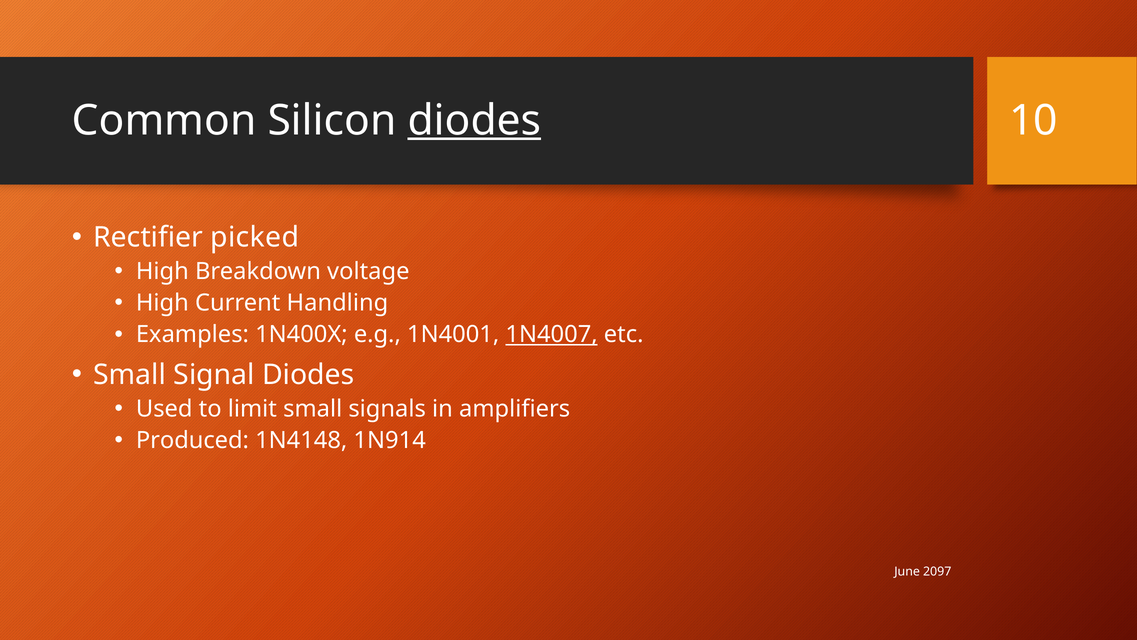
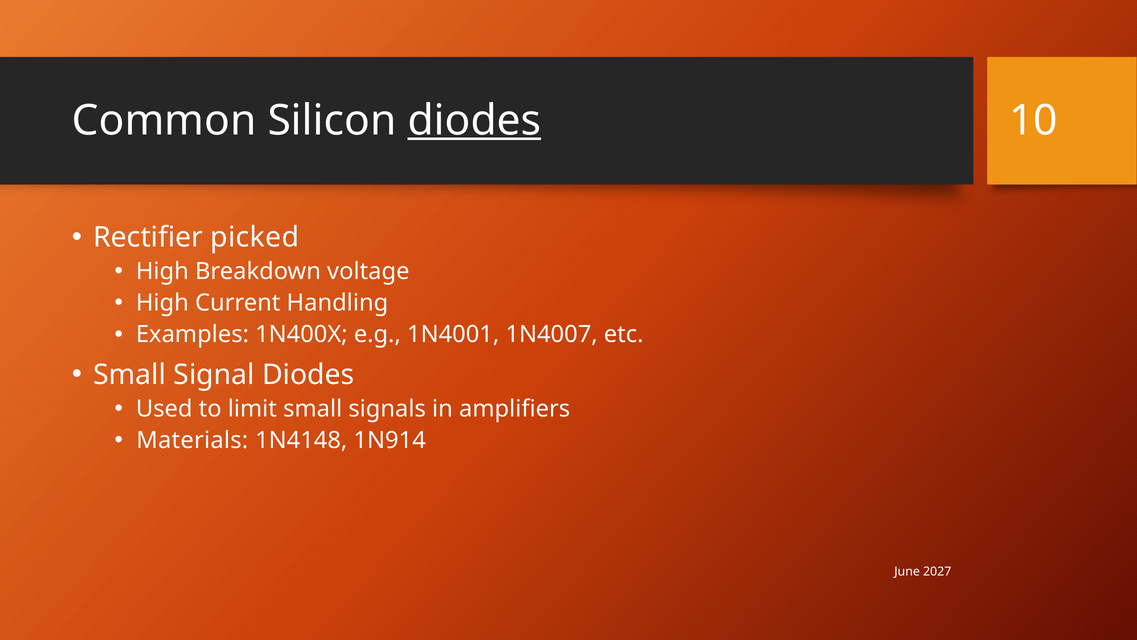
1N4007 underline: present -> none
Produced: Produced -> Materials
2097: 2097 -> 2027
